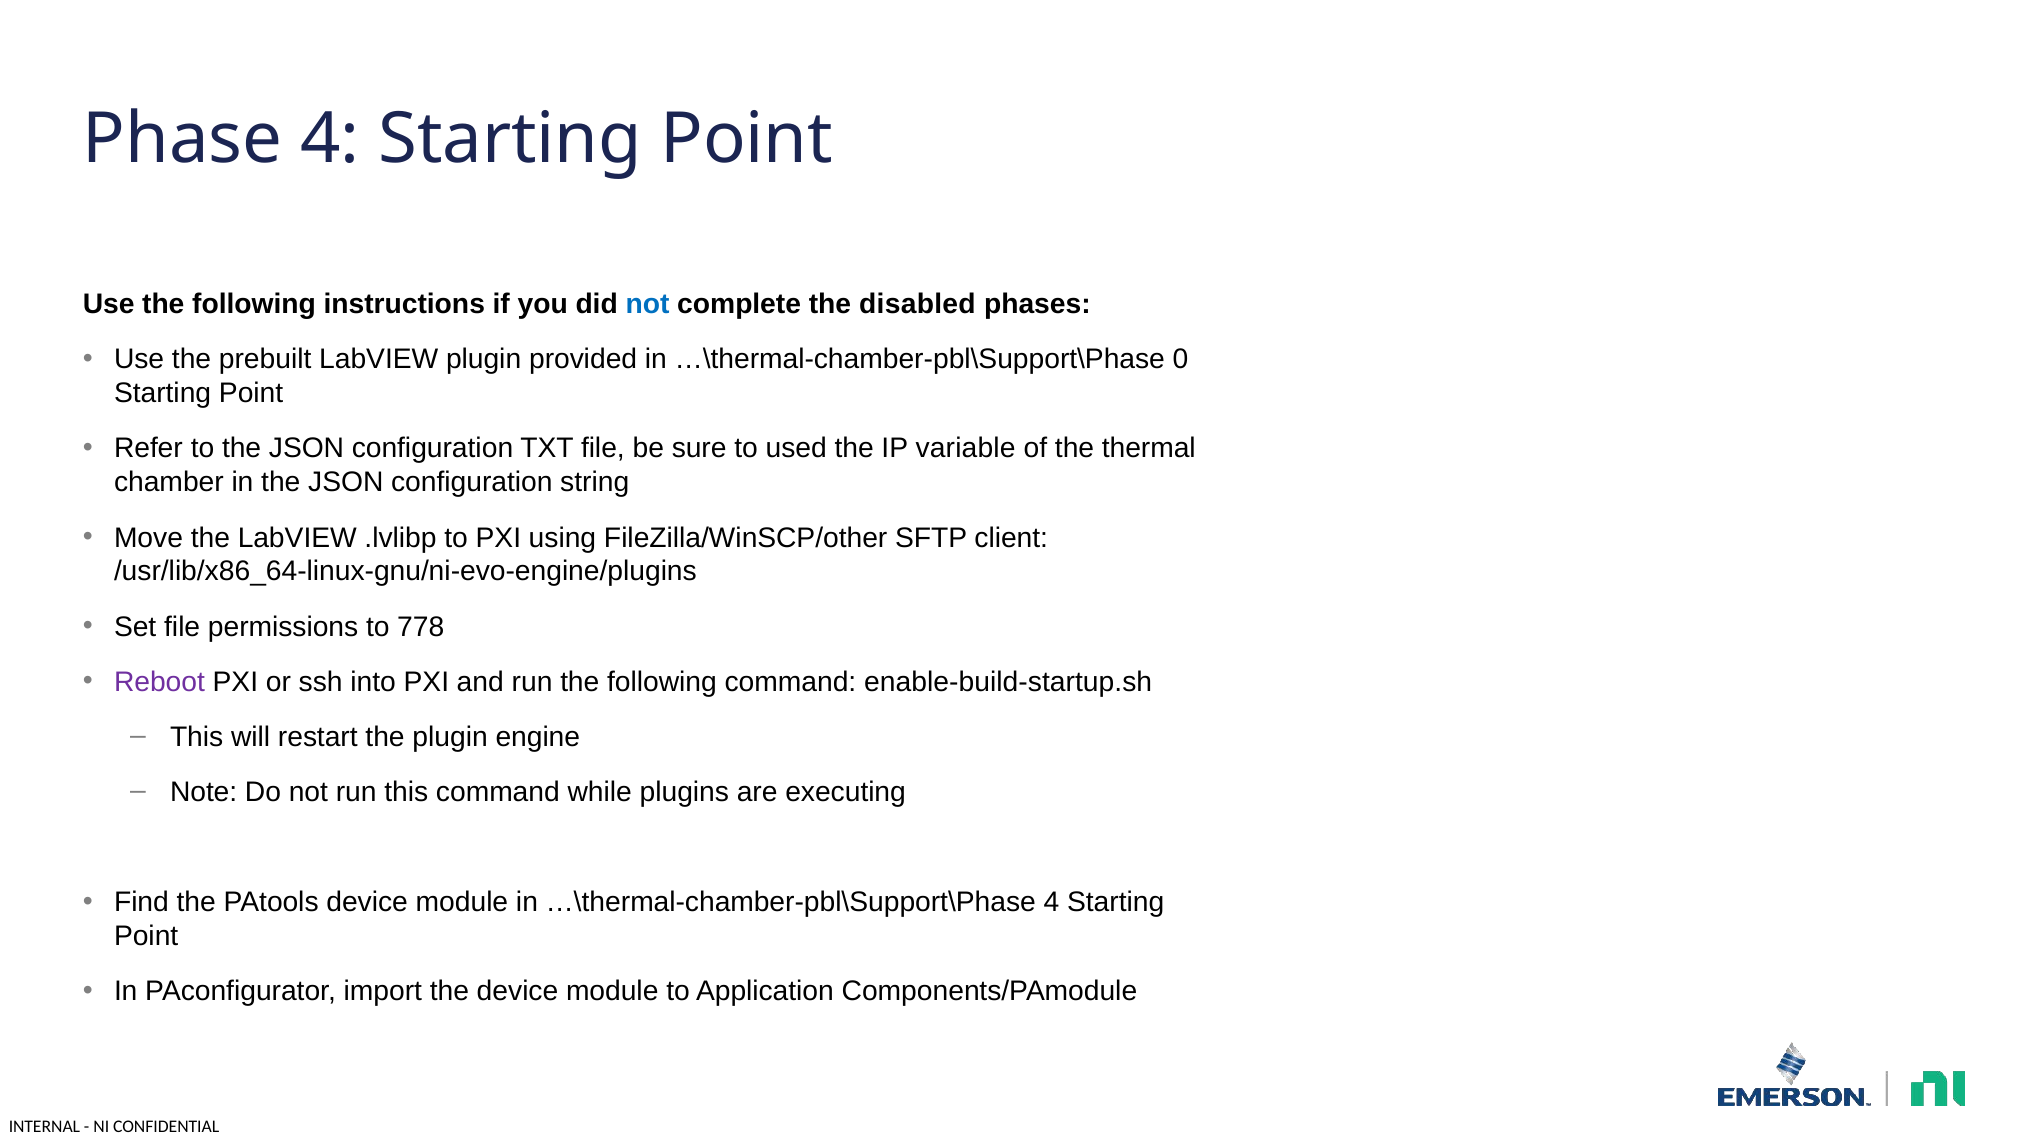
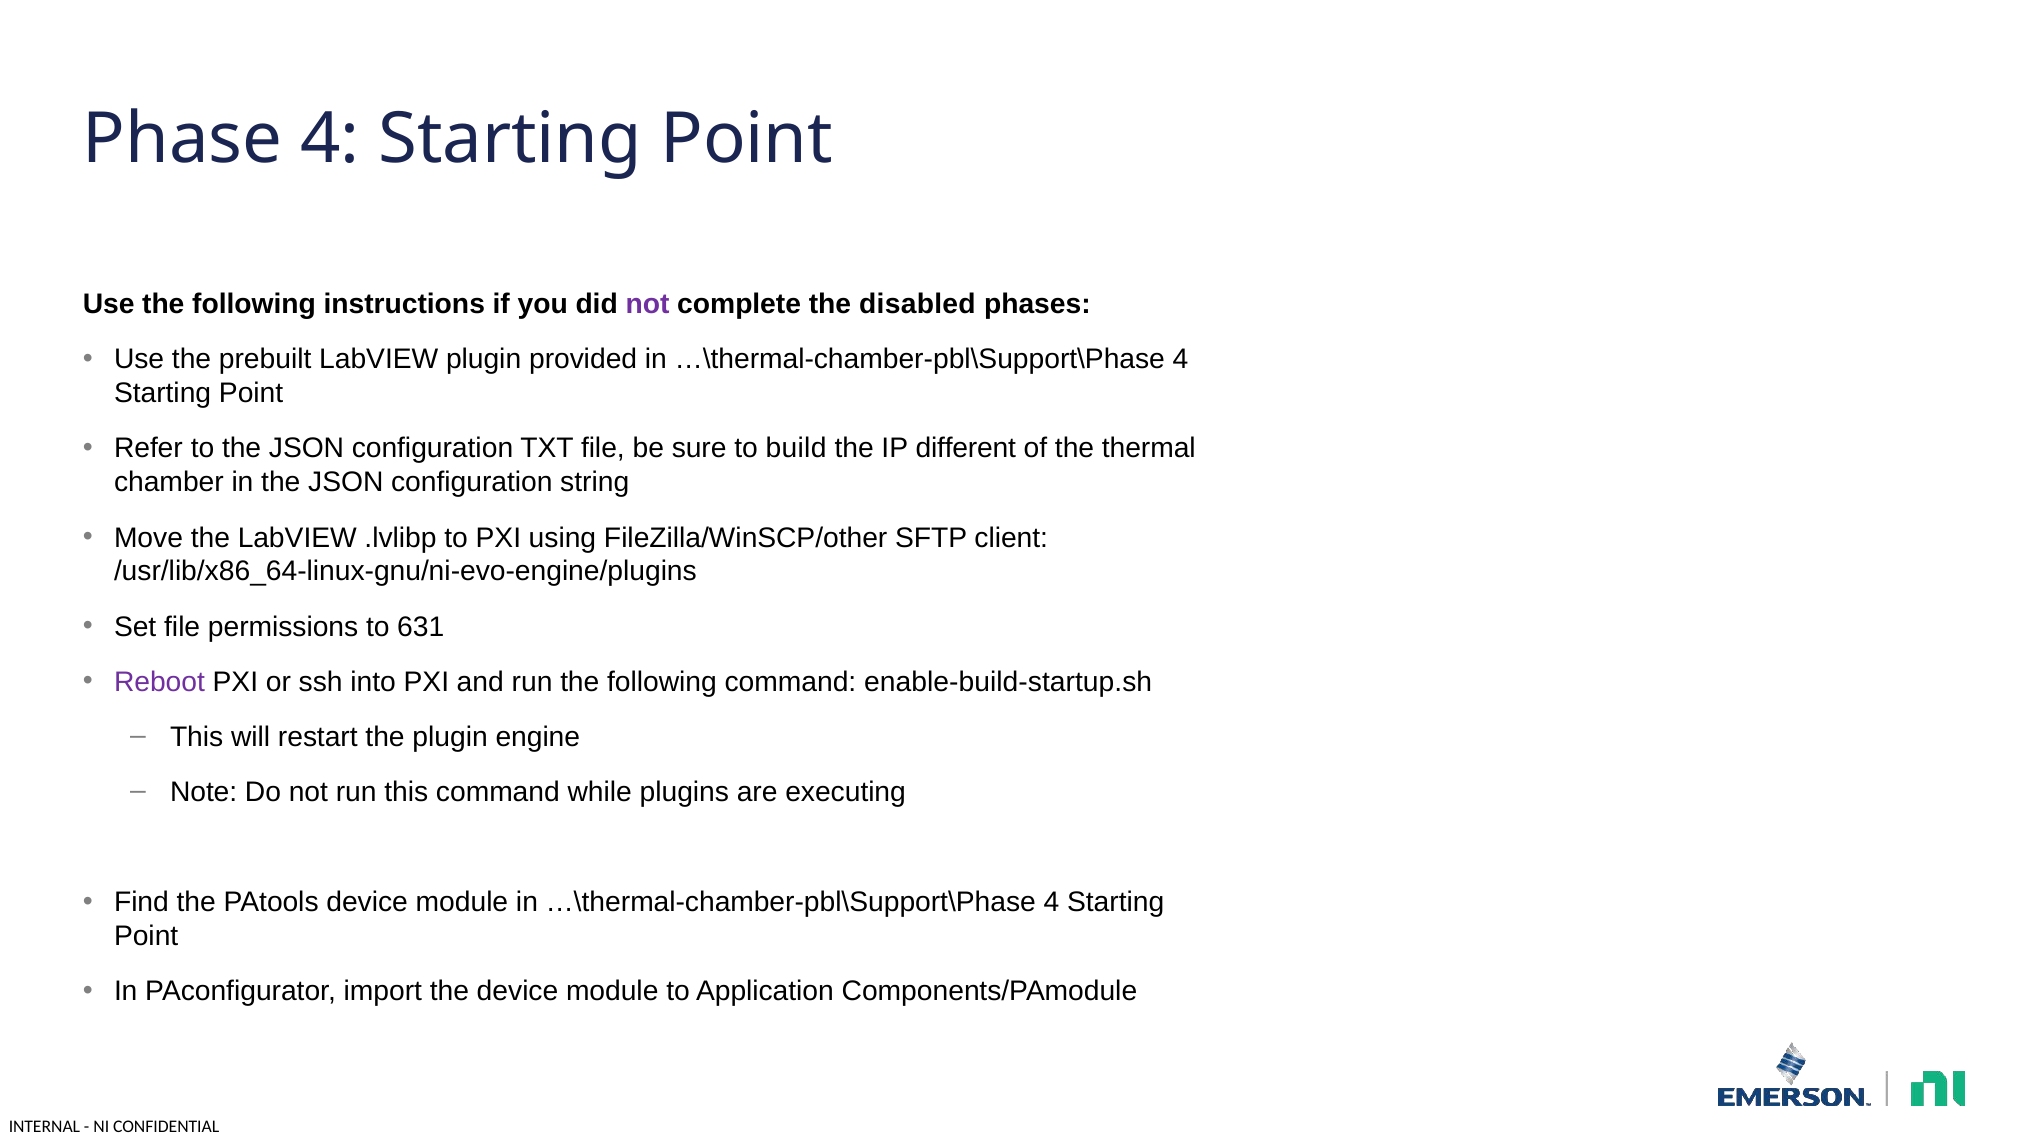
not at (647, 304) colour: blue -> purple
provided in …\thermal-chamber-pbl\Support\Phase 0: 0 -> 4
used: used -> build
variable: variable -> different
778: 778 -> 631
